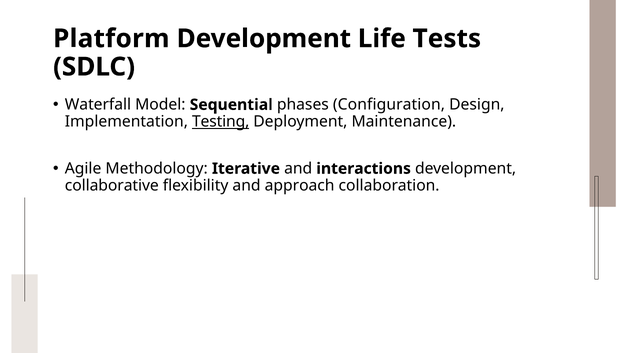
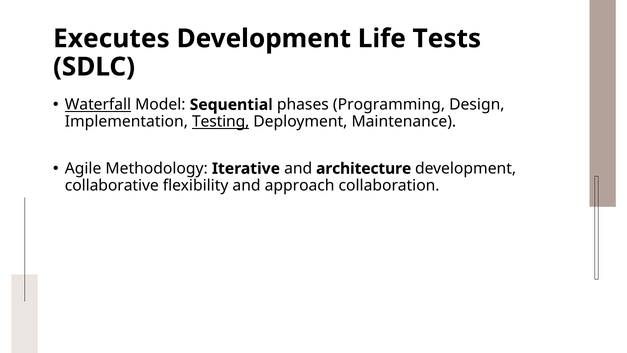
Platform: Platform -> Executes
Waterfall underline: none -> present
Configuration: Configuration -> Programming
interactions: interactions -> architecture
